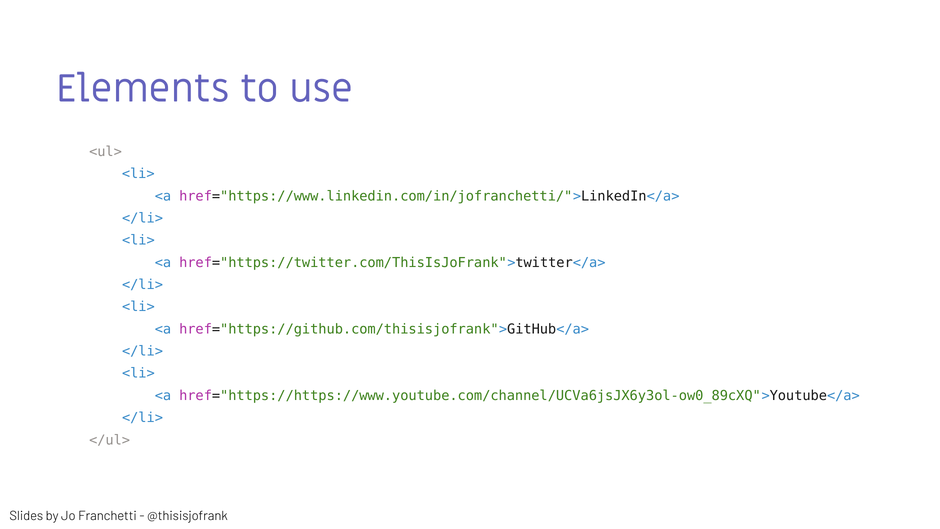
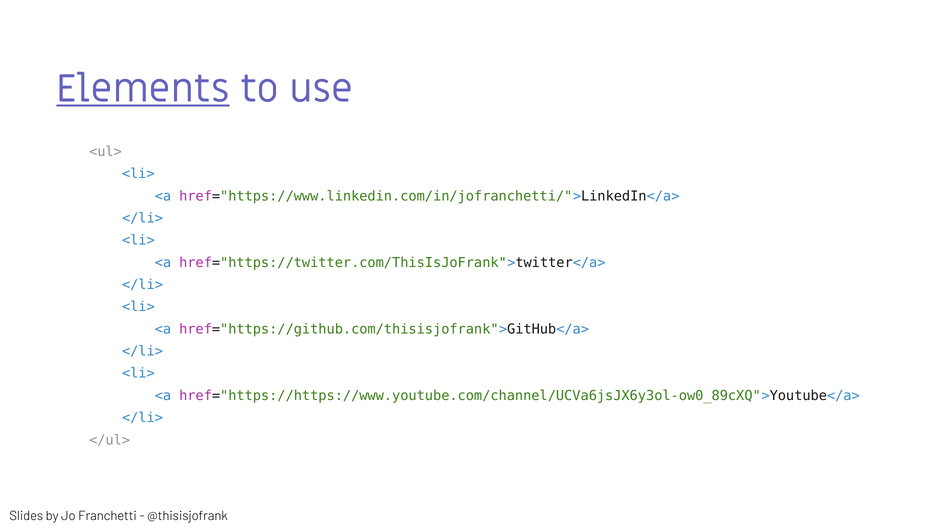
Elements underline: none -> present
